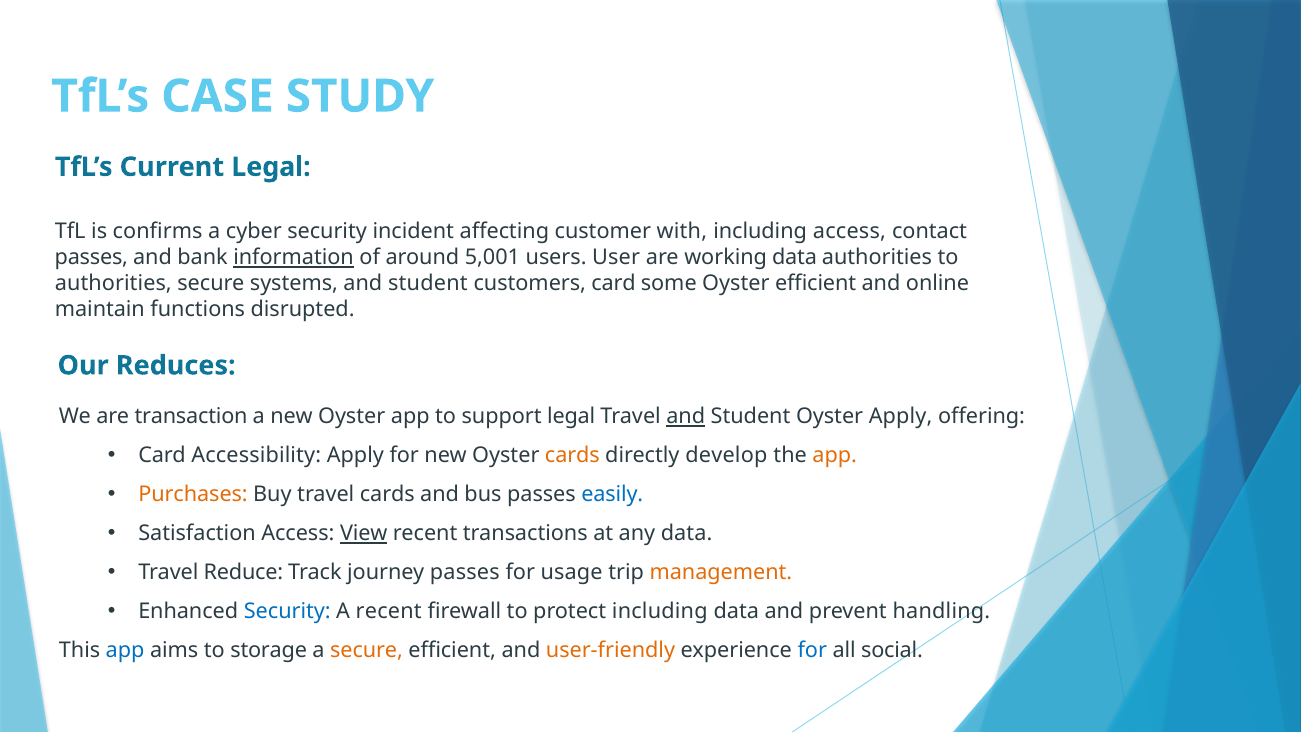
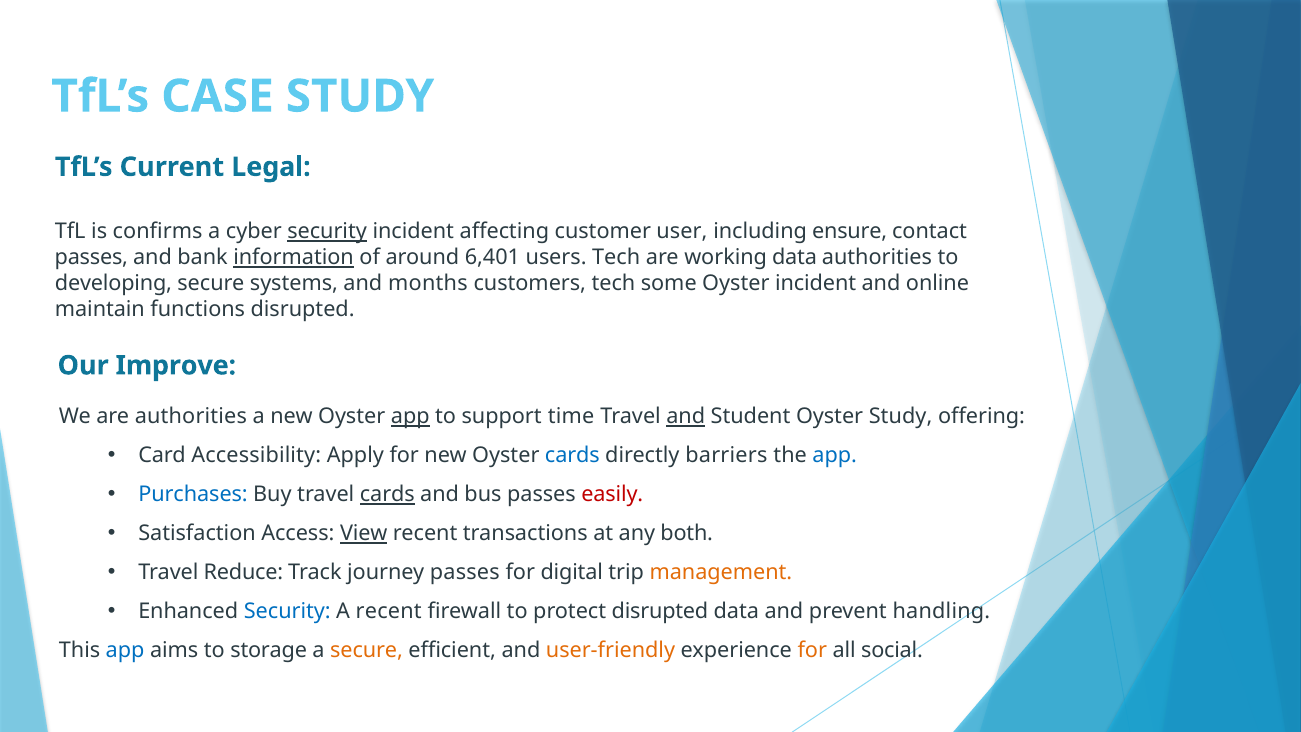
security at (327, 232) underline: none -> present
with: with -> user
including access: access -> ensure
5,001: 5,001 -> 6,401
users User: User -> Tech
authorities at (113, 284): authorities -> developing
systems and student: student -> months
customers card: card -> tech
Oyster efficient: efficient -> incident
Reduces: Reduces -> Improve
are transaction: transaction -> authorities
app at (410, 416) underline: none -> present
support legal: legal -> time
Oyster Apply: Apply -> Study
cards at (572, 455) colour: orange -> blue
develop: develop -> barriers
app at (835, 455) colour: orange -> blue
Purchases colour: orange -> blue
cards at (387, 494) underline: none -> present
easily colour: blue -> red
any data: data -> both
usage: usage -> digital
protect including: including -> disrupted
for at (812, 650) colour: blue -> orange
